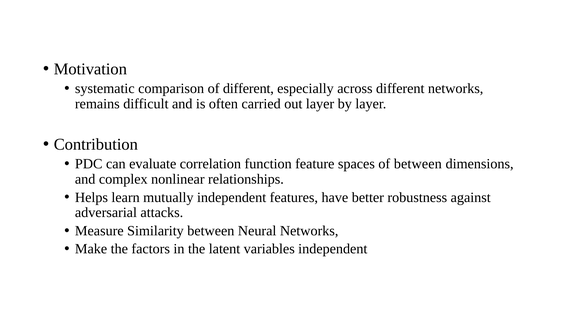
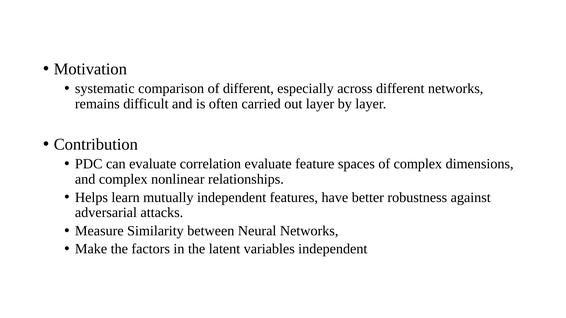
correlation function: function -> evaluate
of between: between -> complex
